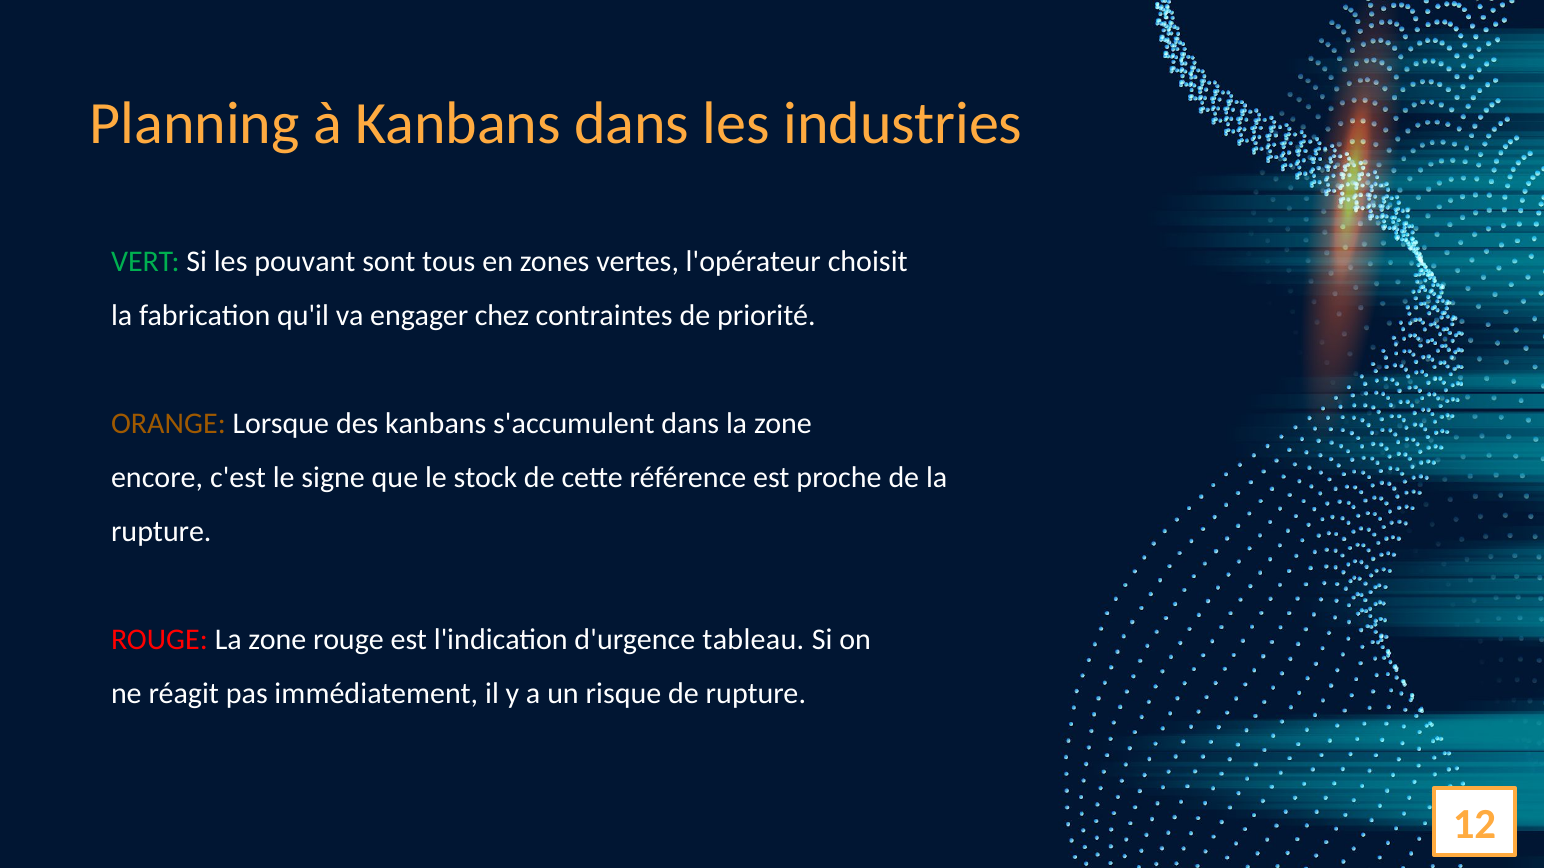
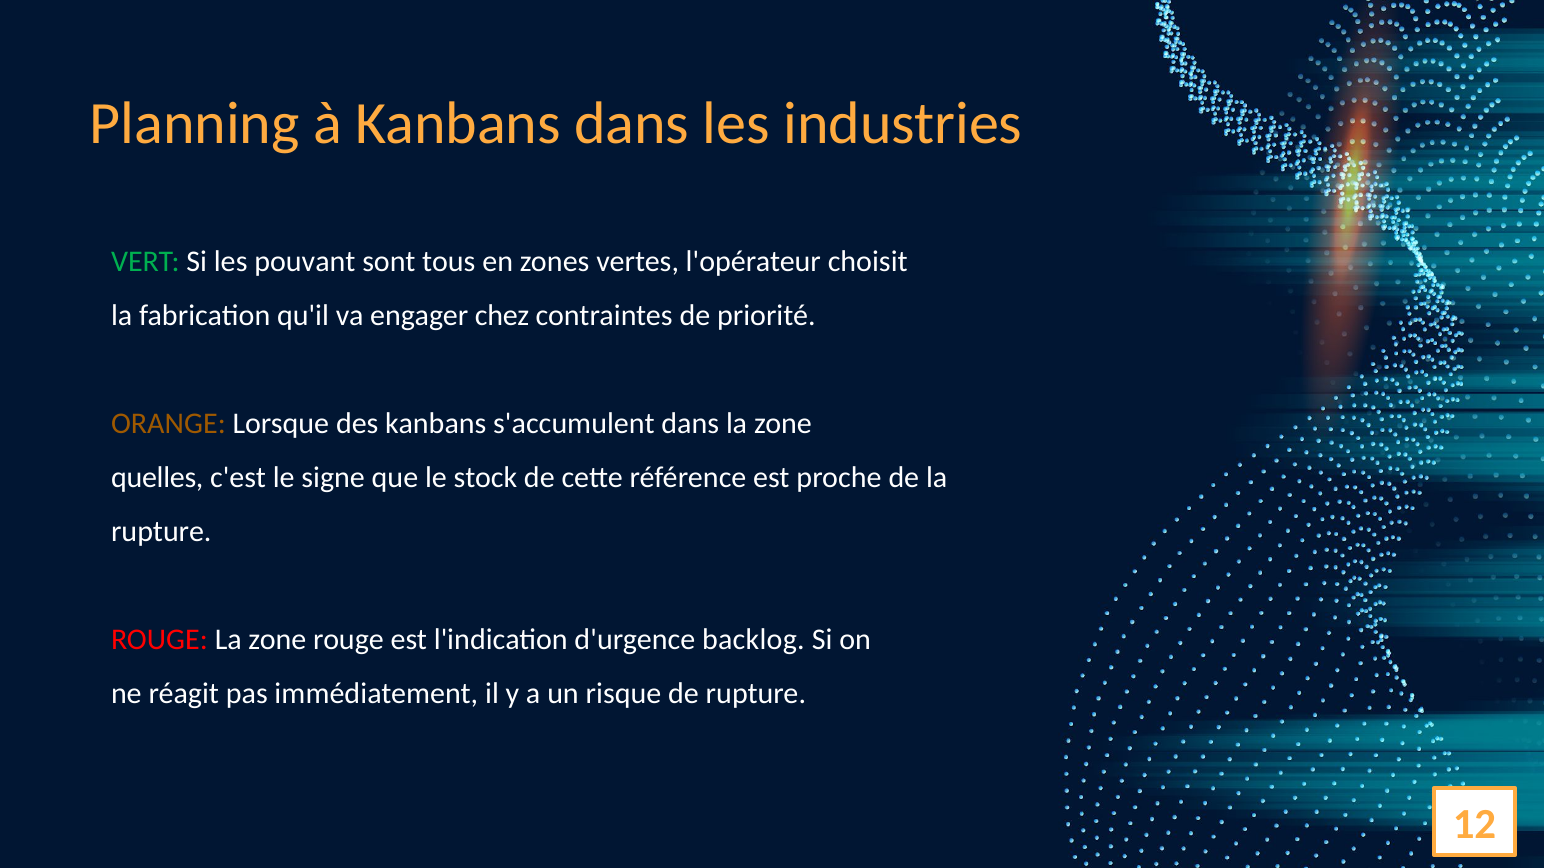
encore: encore -> quelles
tableau: tableau -> backlog
